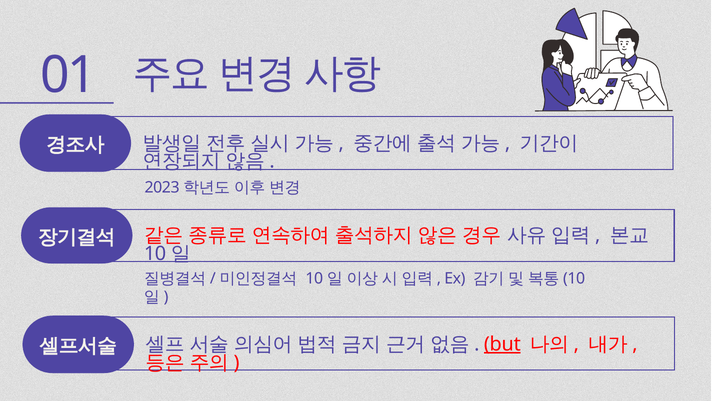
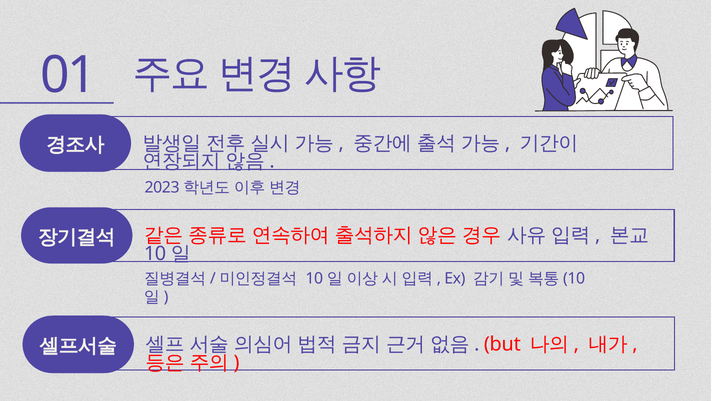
but underline: present -> none
